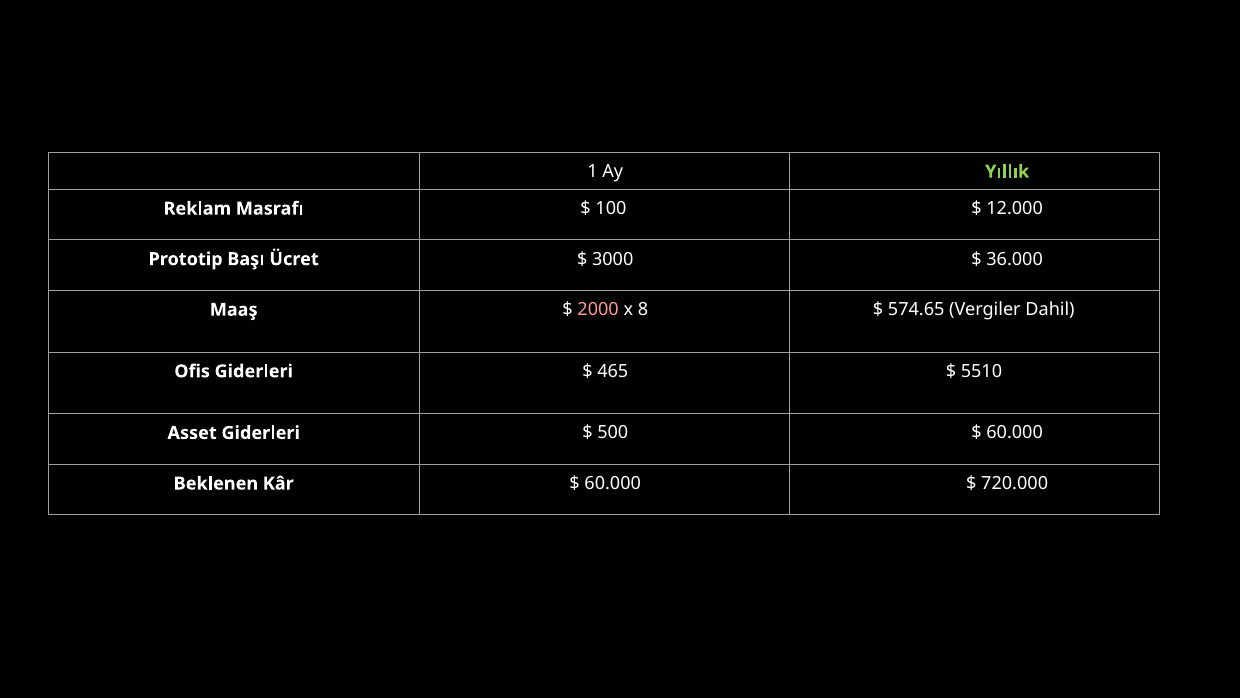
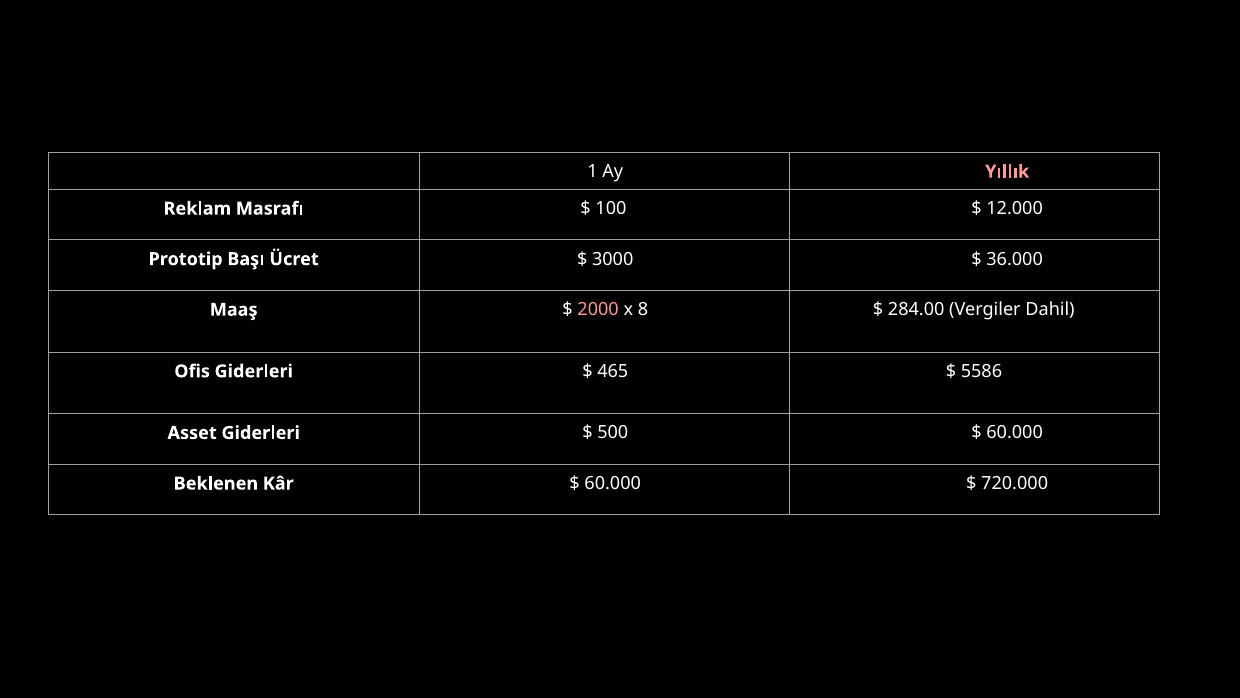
Yıllık colour: light green -> pink
574.65: 574.65 -> 284.00
5510: 5510 -> 5586
